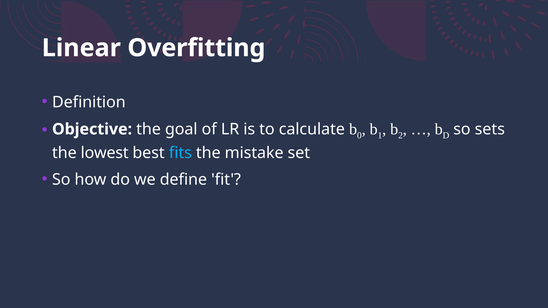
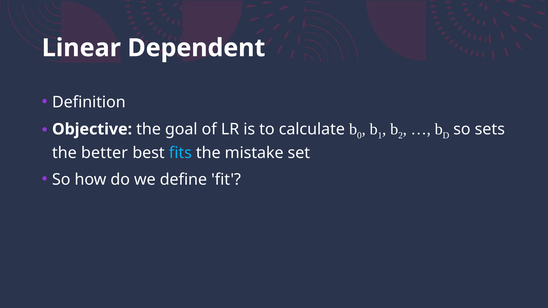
Overfitting: Overfitting -> Dependent
lowest: lowest -> better
